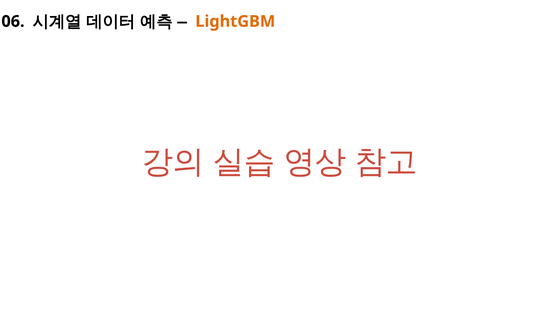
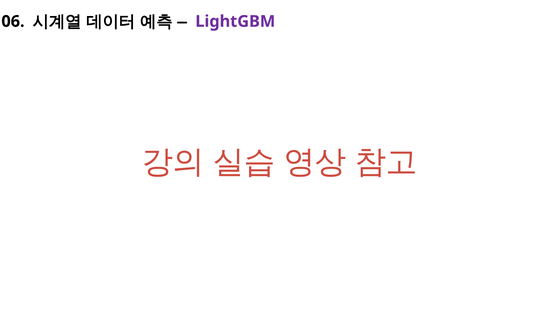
LightGBM colour: orange -> purple
